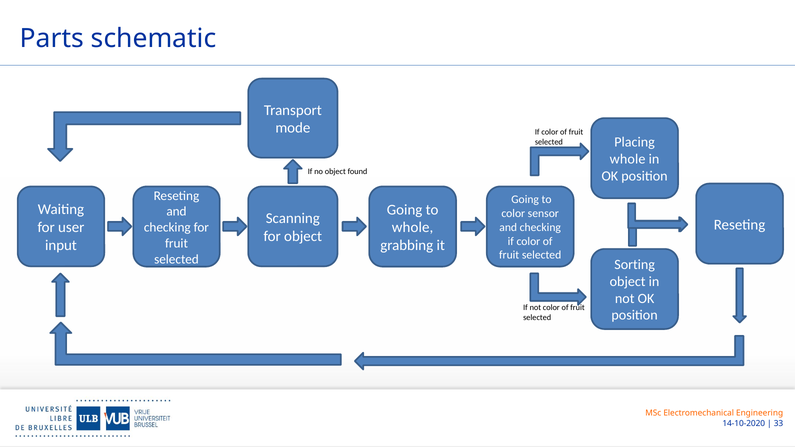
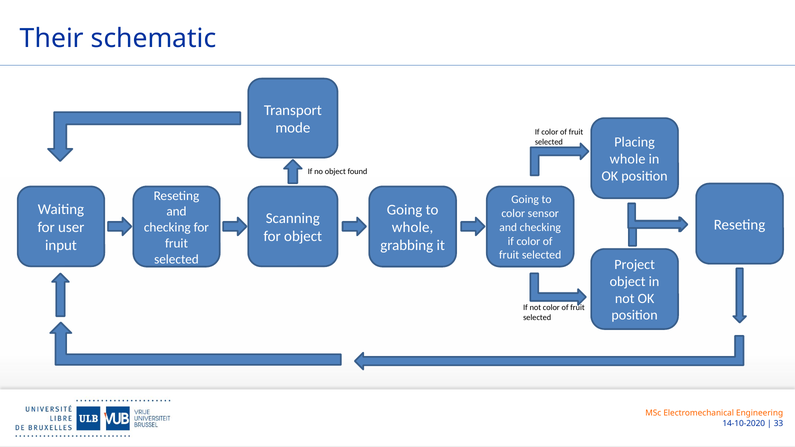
Parts: Parts -> Their
Sorting: Sorting -> Project
